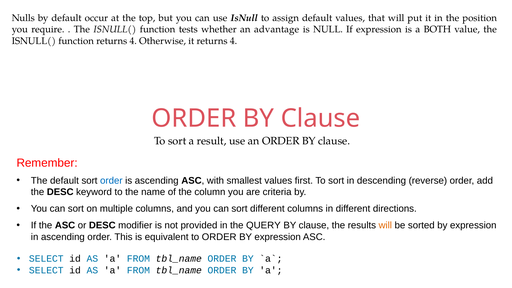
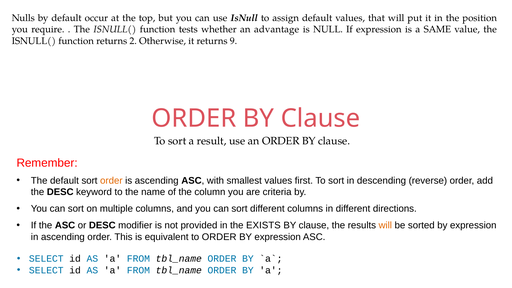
BOTH: BOTH -> SAME
function returns 4: 4 -> 2
it returns 4: 4 -> 9
order at (111, 181) colour: blue -> orange
QUERY: QUERY -> EXISTS
